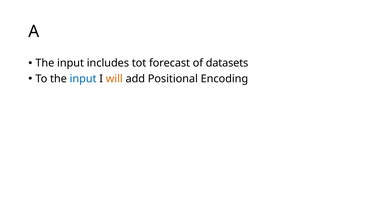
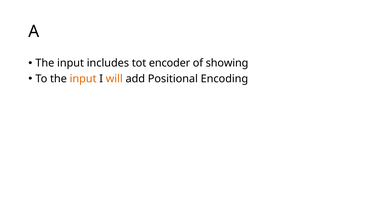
forecast: forecast -> encoder
datasets: datasets -> showing
input at (83, 79) colour: blue -> orange
